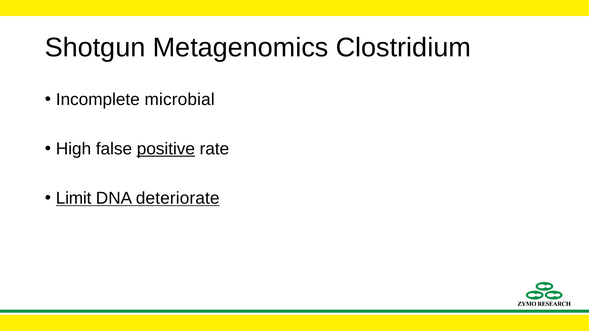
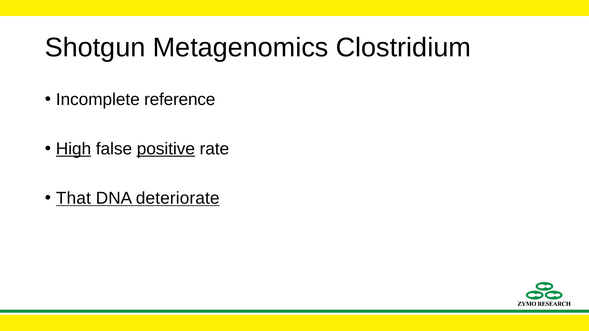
microbial: microbial -> reference
High underline: none -> present
Limit: Limit -> That
